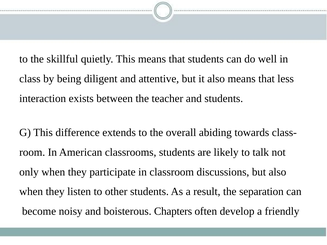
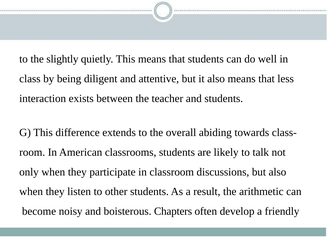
skillful: skillful -> slightly
separation: separation -> arithmetic
